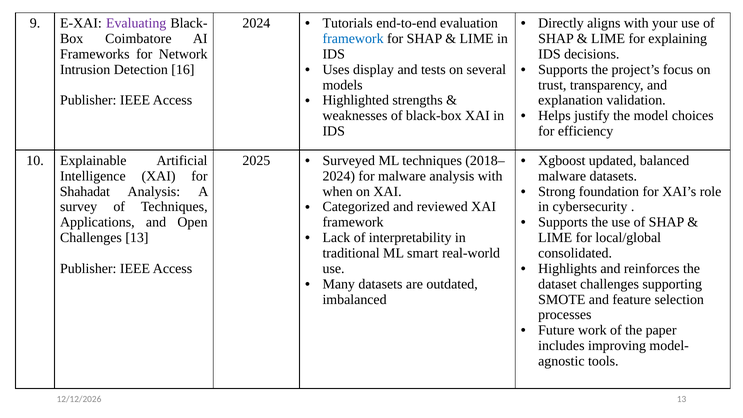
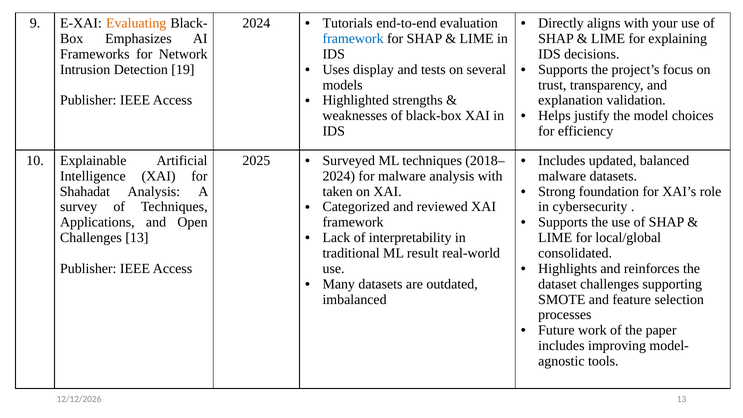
Evaluating colour: purple -> orange
Coimbatore: Coimbatore -> Emphasizes
16: 16 -> 19
Xgboost at (562, 161): Xgboost -> Includes
when: when -> taken
smart: smart -> result
